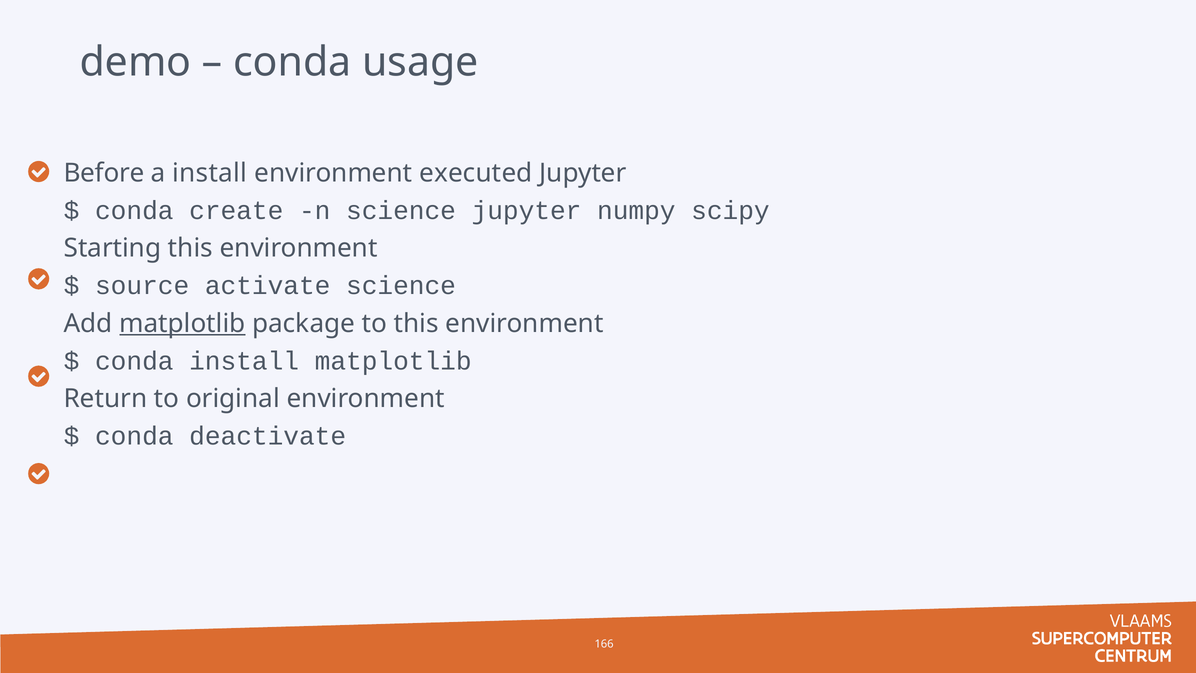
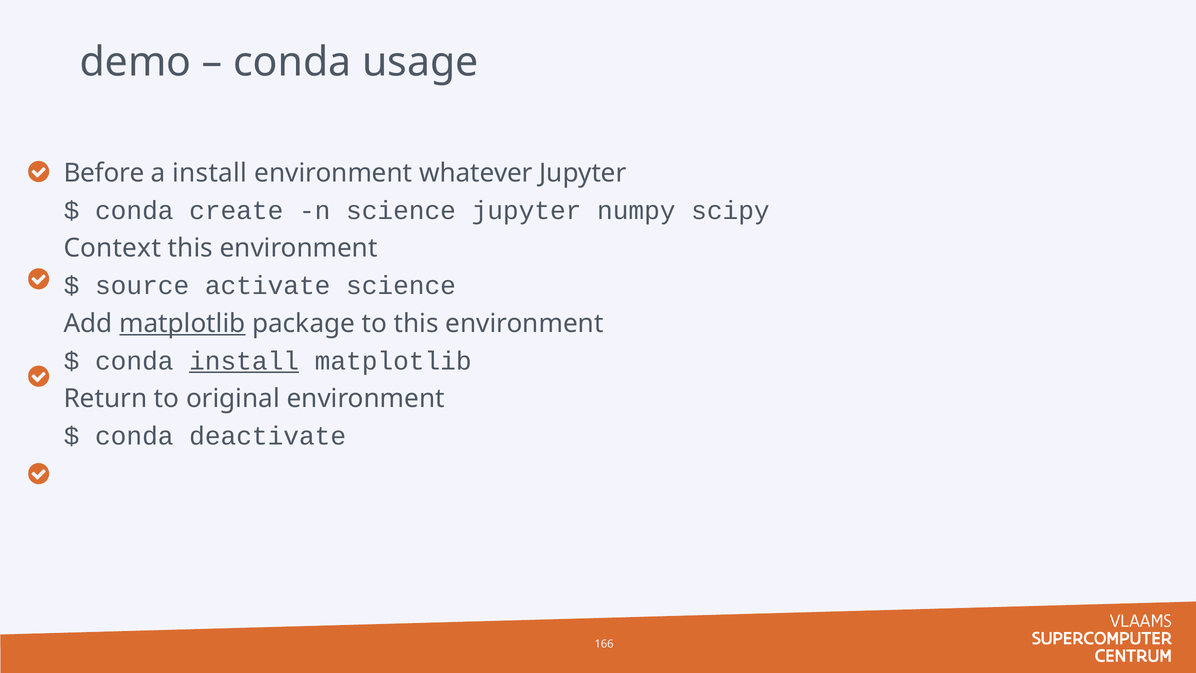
executed: executed -> whatever
Starting: Starting -> Context
install at (244, 361) underline: none -> present
